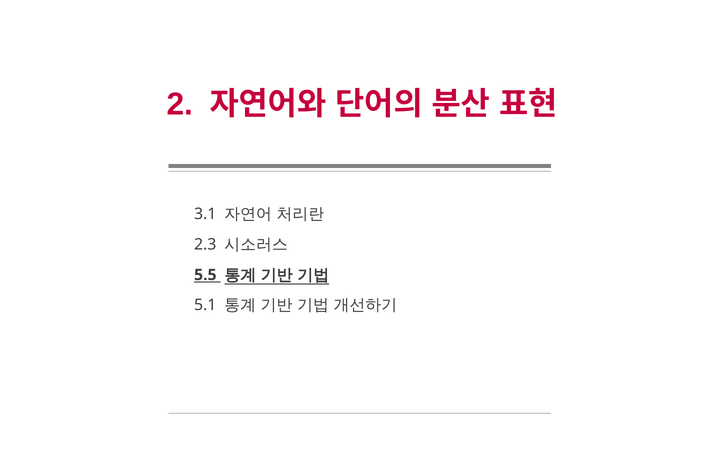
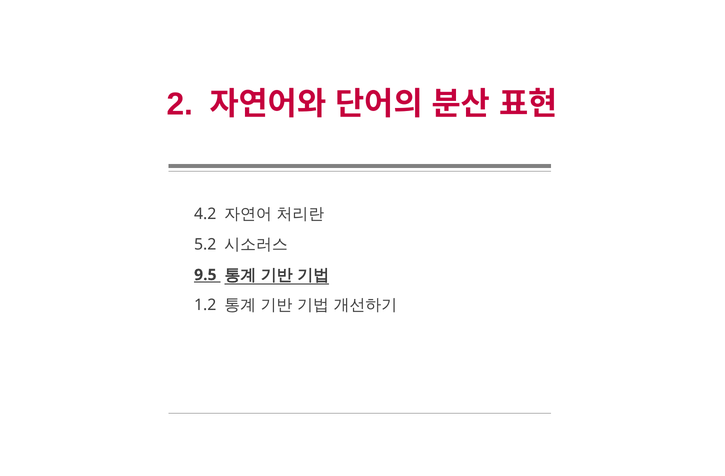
3.1: 3.1 -> 4.2
2.3: 2.3 -> 5.2
5.5: 5.5 -> 9.5
5.1: 5.1 -> 1.2
